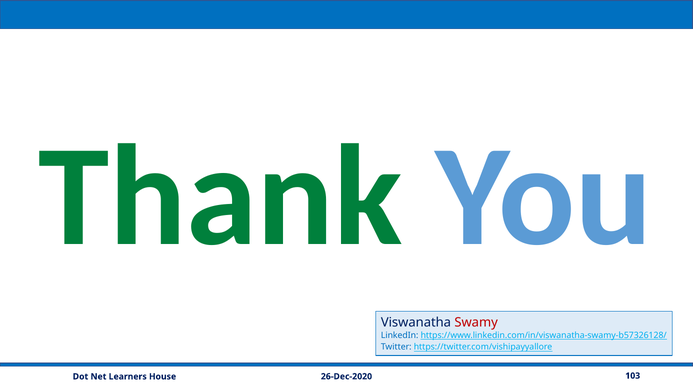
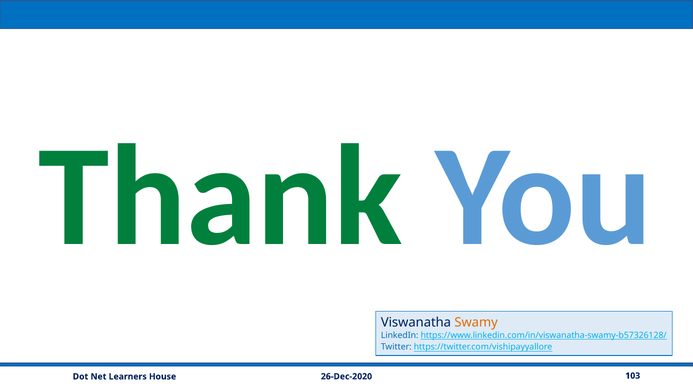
Swamy colour: red -> orange
